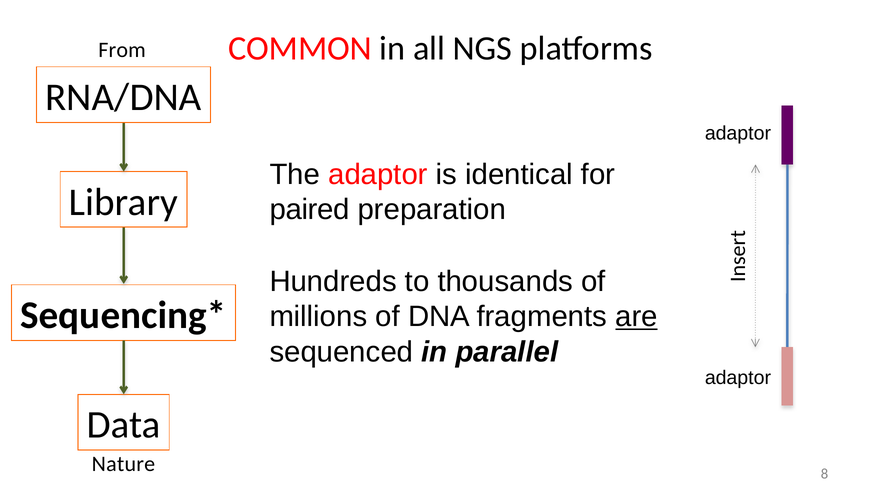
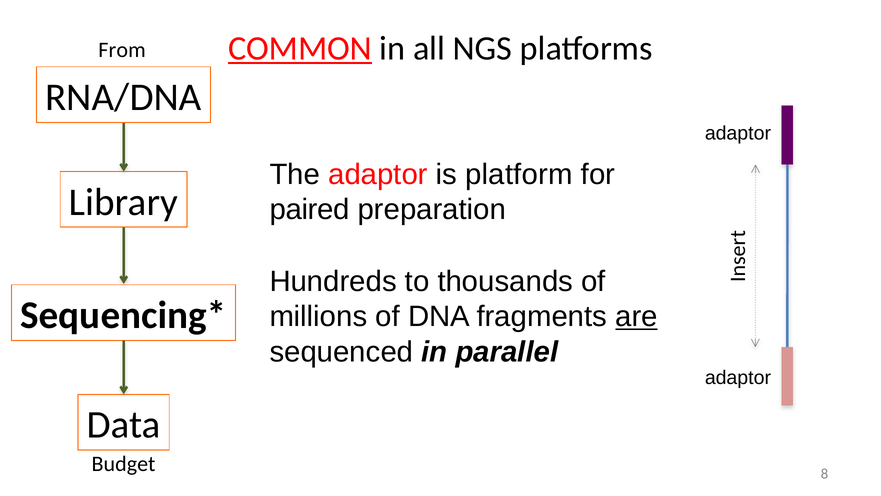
COMMON underline: none -> present
identical: identical -> platform
Nature: Nature -> Budget
